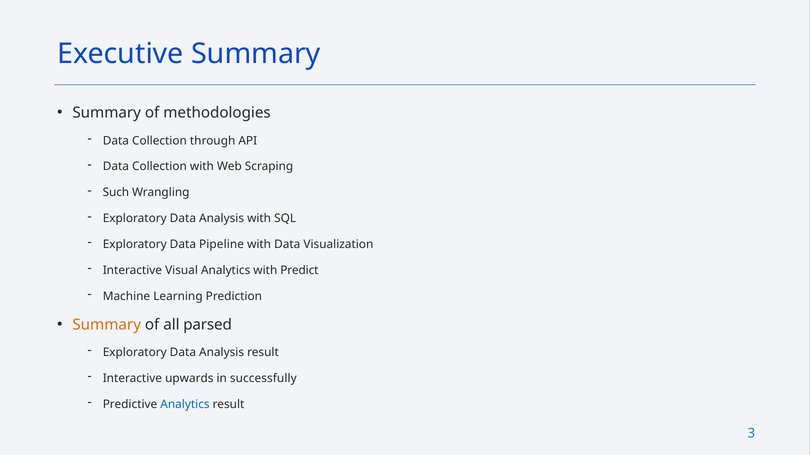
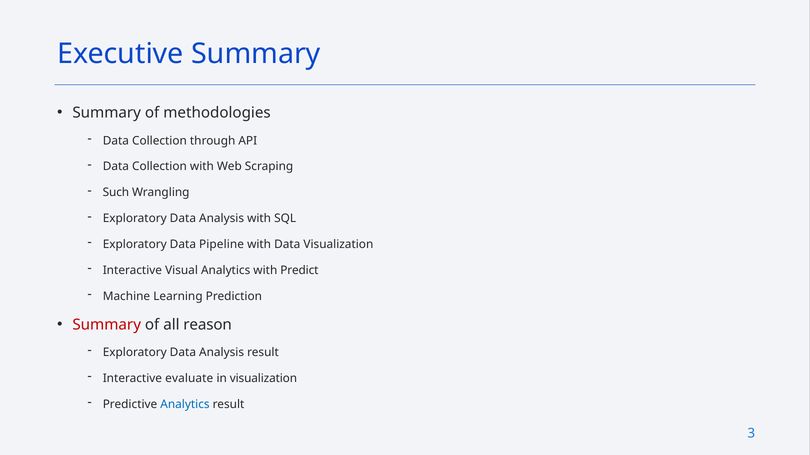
Summary at (107, 325) colour: orange -> red
parsed: parsed -> reason
upwards: upwards -> evaluate
in successfully: successfully -> visualization
